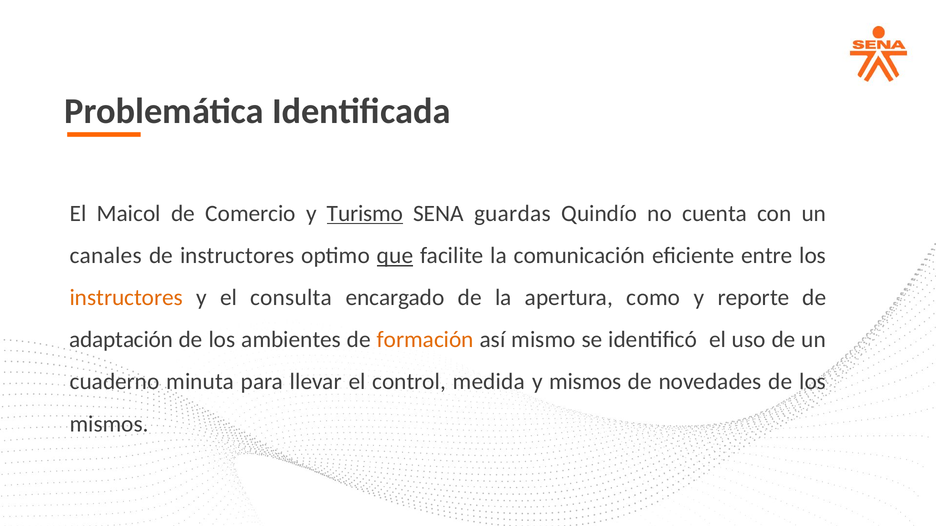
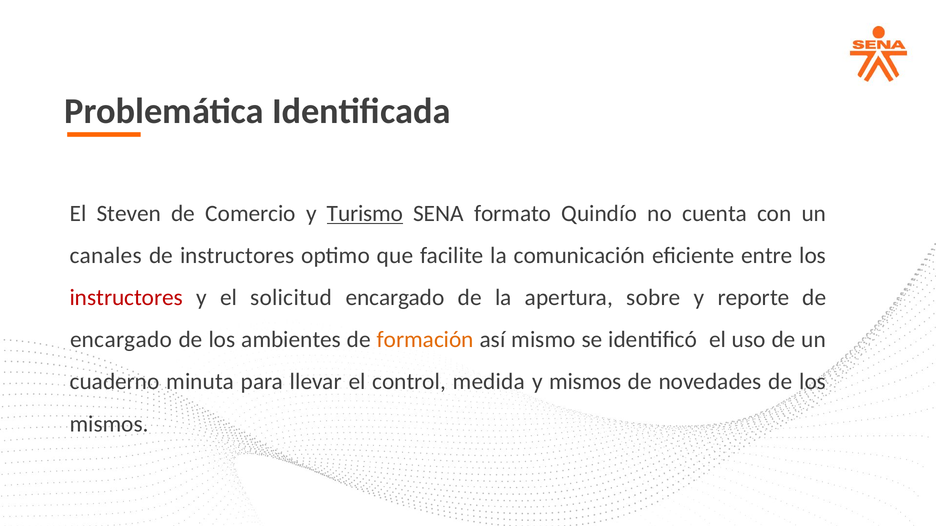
Maicol: Maicol -> Steven
guardas: guardas -> formato
que underline: present -> none
instructores at (126, 298) colour: orange -> red
consulta: consulta -> solicitud
como: como -> sobre
adaptación at (121, 340): adaptación -> encargado
